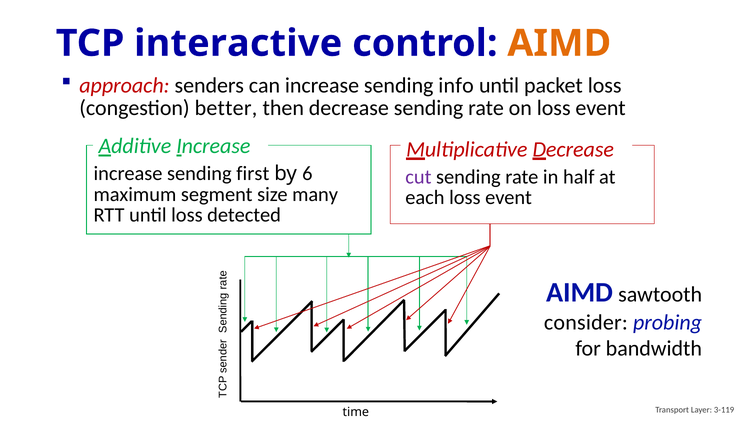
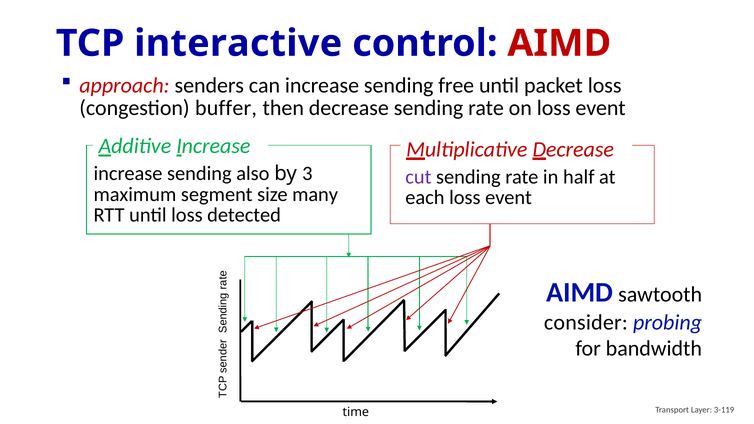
AIMD at (559, 43) colour: orange -> red
info: info -> free
better: better -> buffer
first: first -> also
6: 6 -> 3
